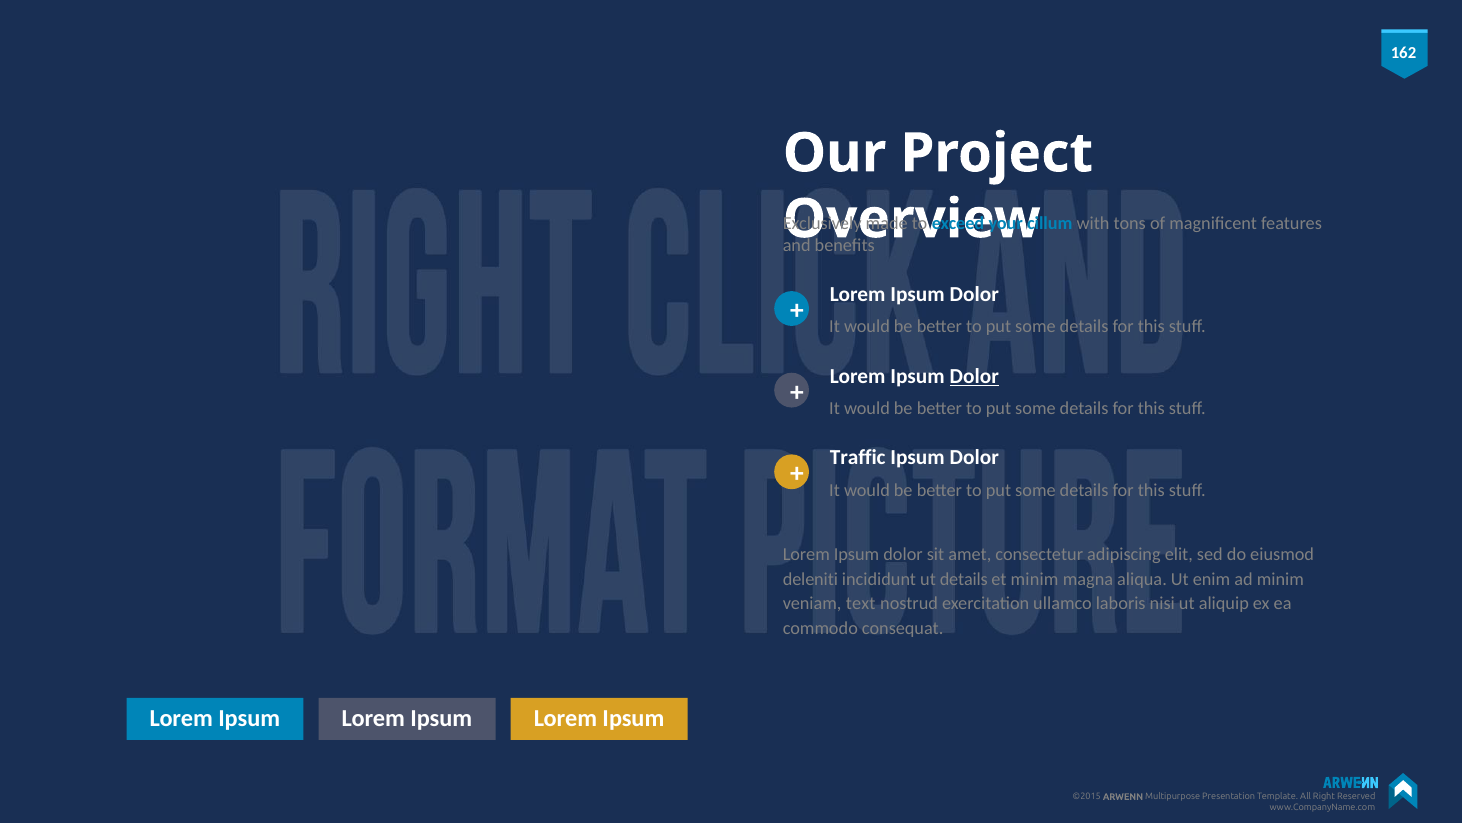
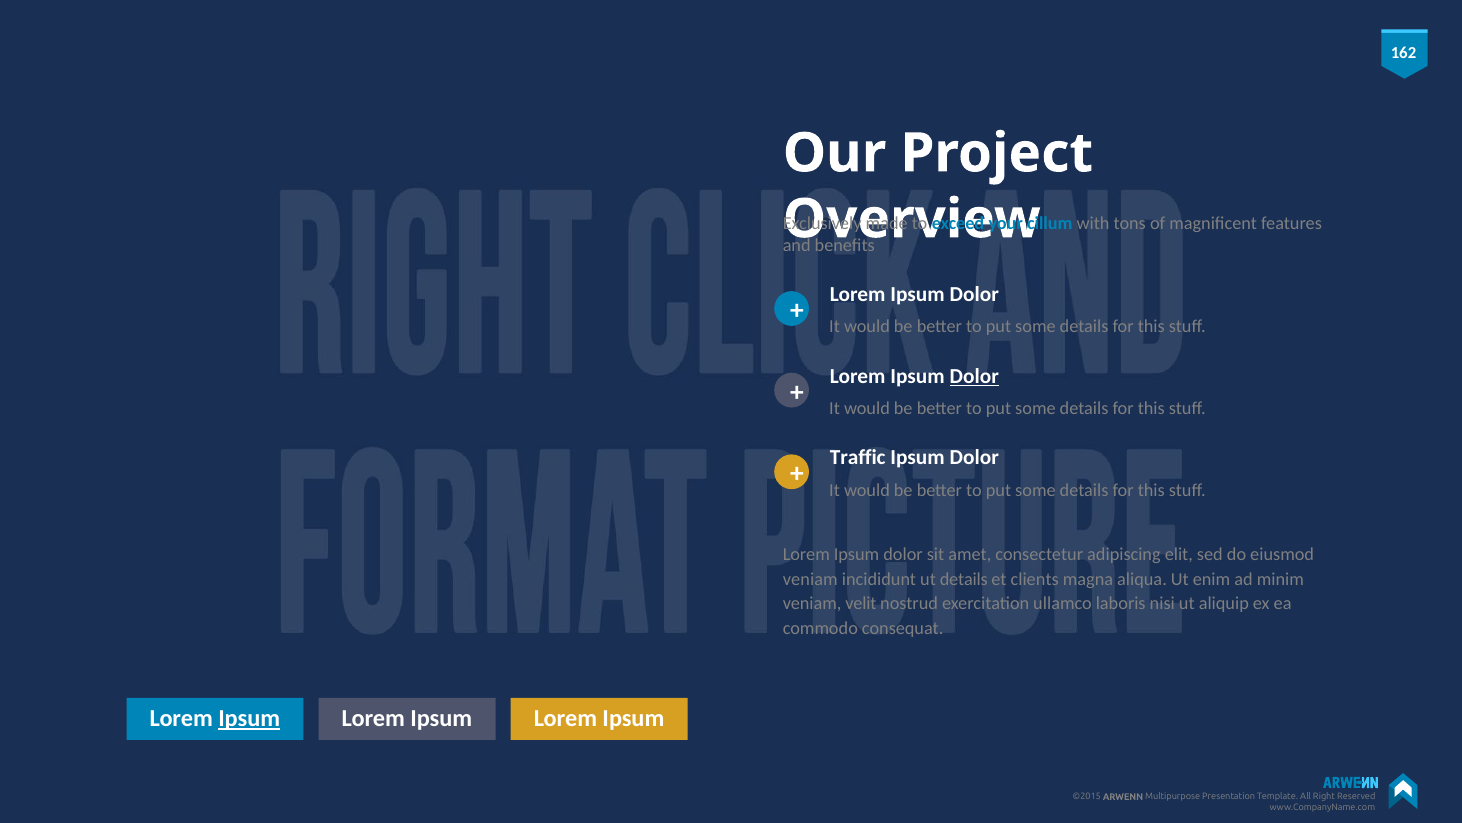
deleniti at (810, 579): deleniti -> veniam
et minim: minim -> clients
text: text -> velit
Ipsum at (249, 718) underline: none -> present
